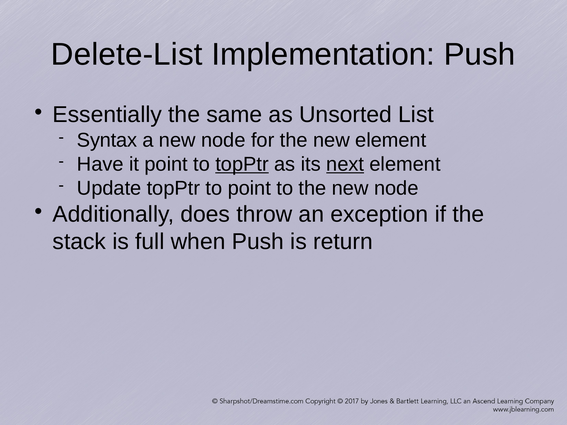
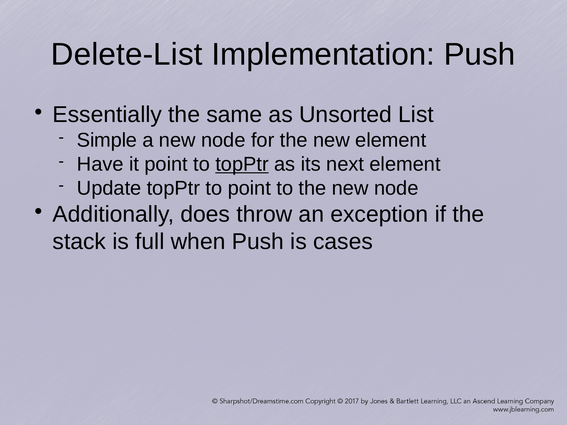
Syntax: Syntax -> Simple
next underline: present -> none
return: return -> cases
